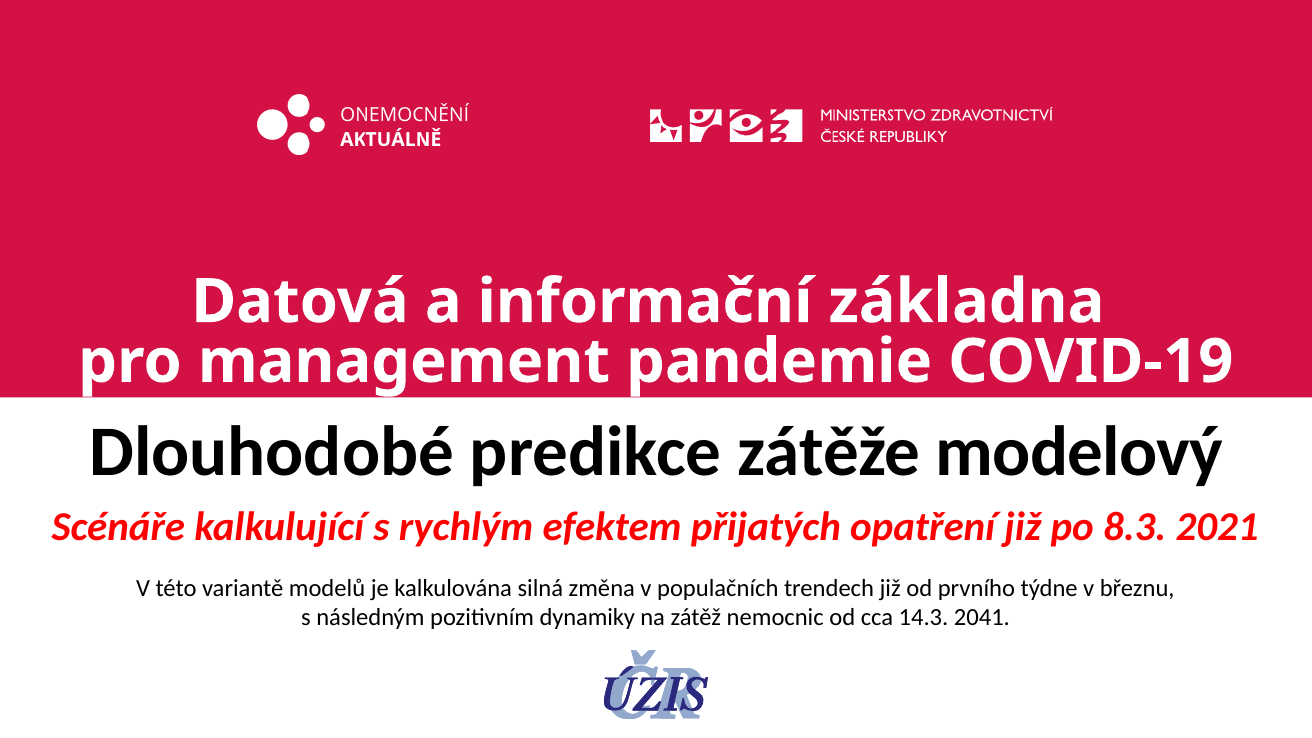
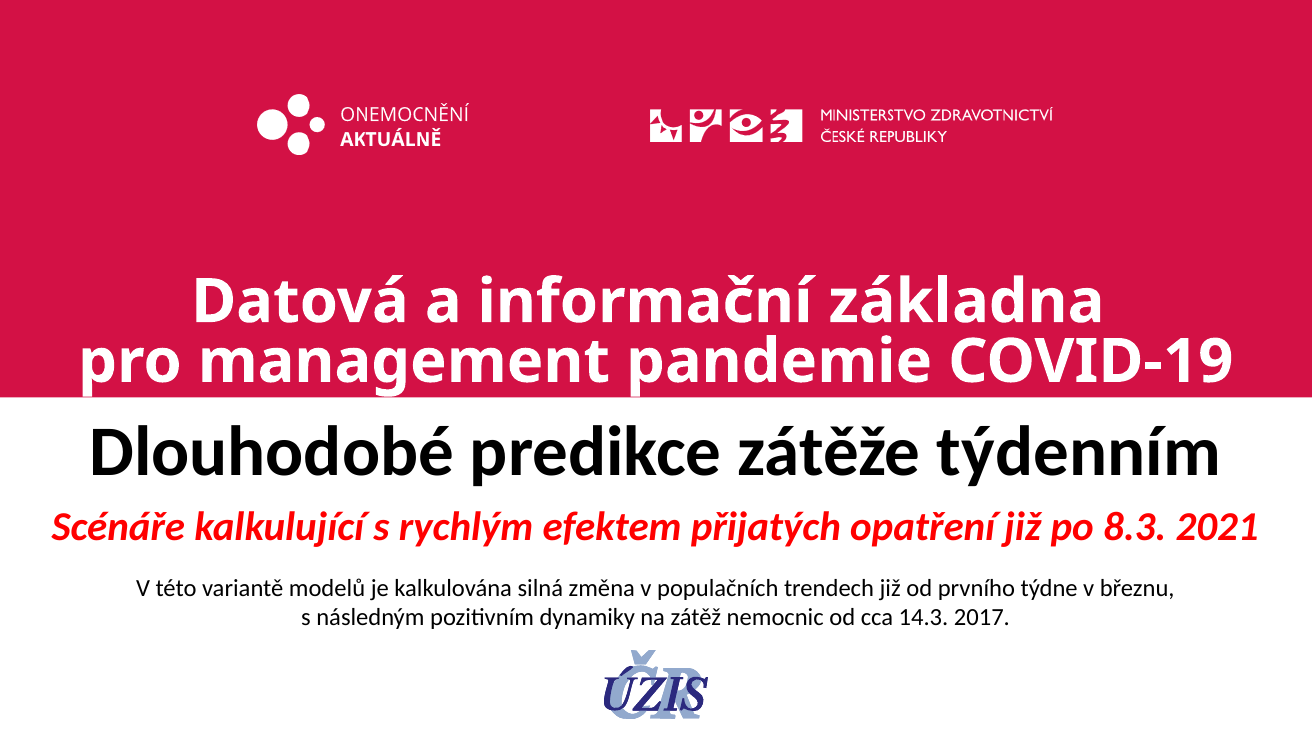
modelový: modelový -> týdenním
2041: 2041 -> 2017
